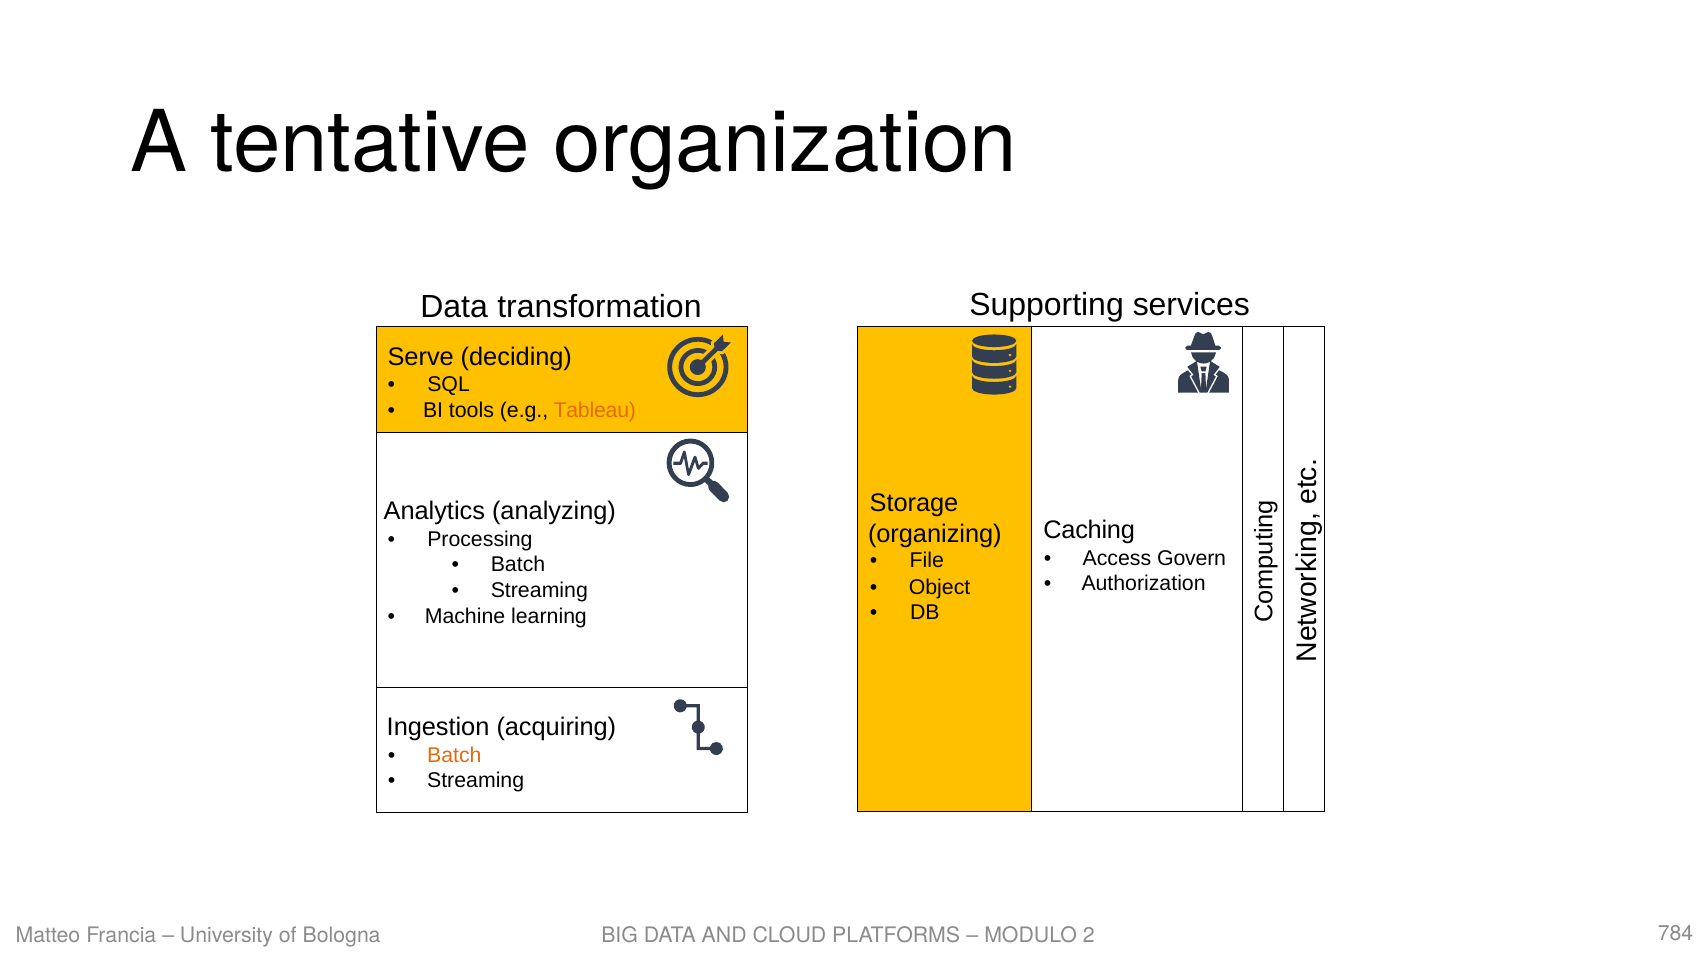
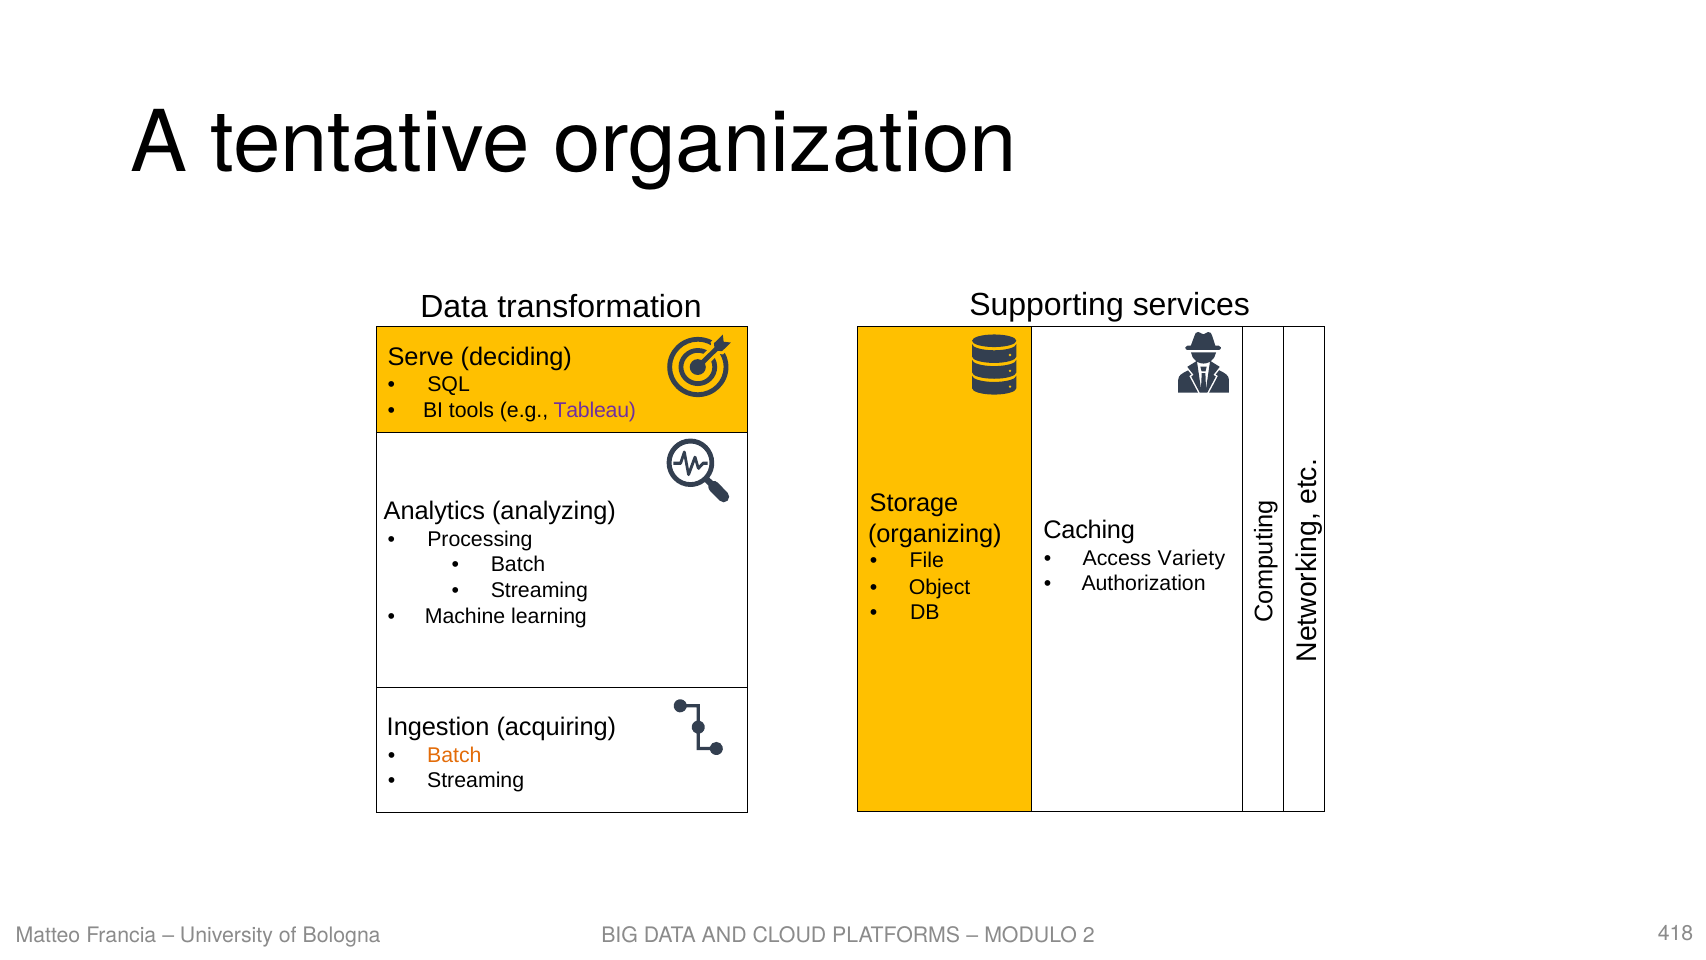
Tableau colour: orange -> purple
Govern: Govern -> Variety
784: 784 -> 418
